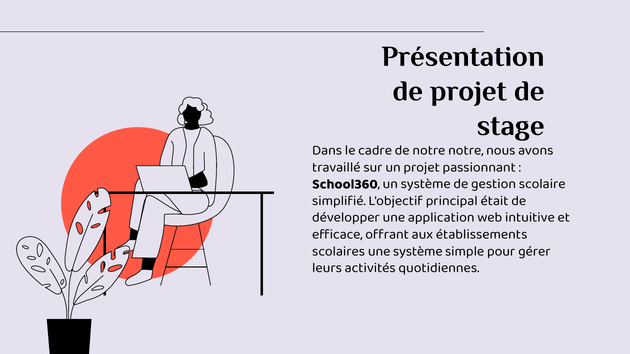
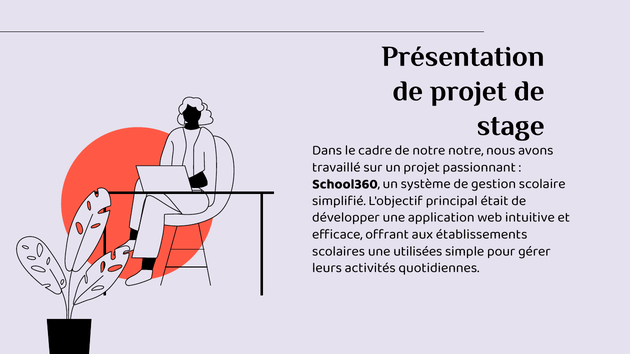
une système: système -> utilisées
